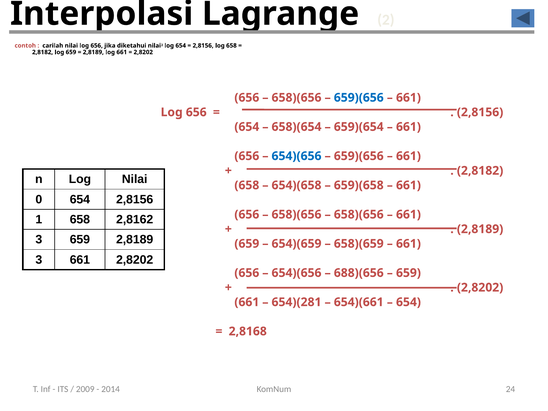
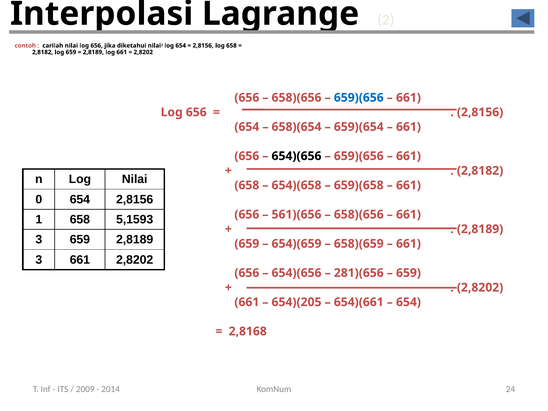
654)(656 at (297, 156) colour: blue -> black
658)(656 at (297, 214): 658)(656 -> 561)(656
2,8162: 2,8162 -> 5,1593
688)(656: 688)(656 -> 281)(656
654)(281: 654)(281 -> 654)(205
